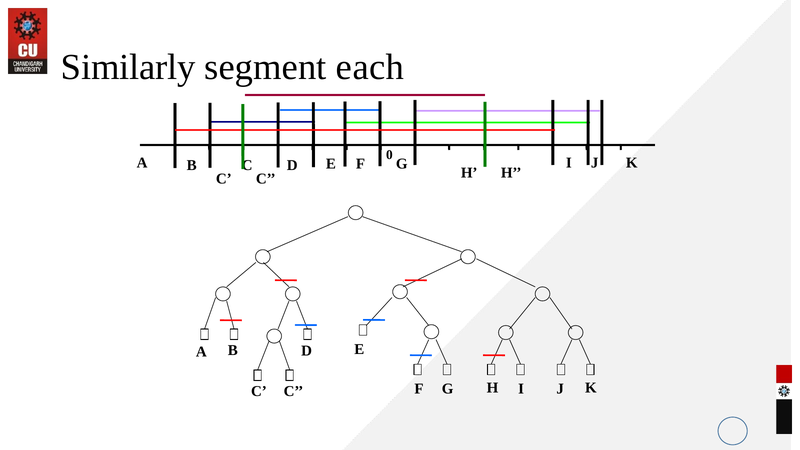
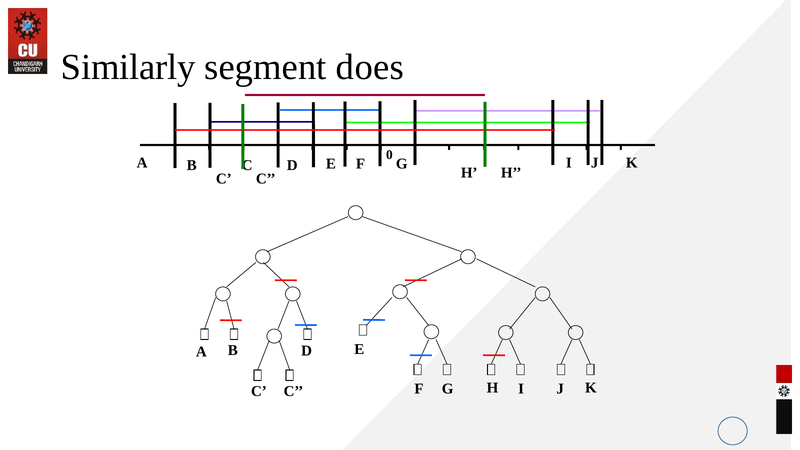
each: each -> does
